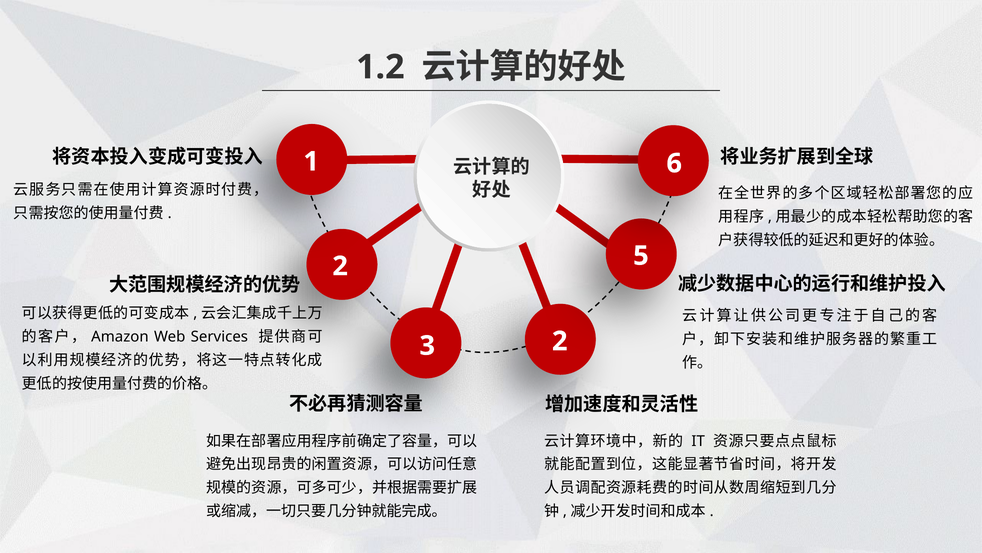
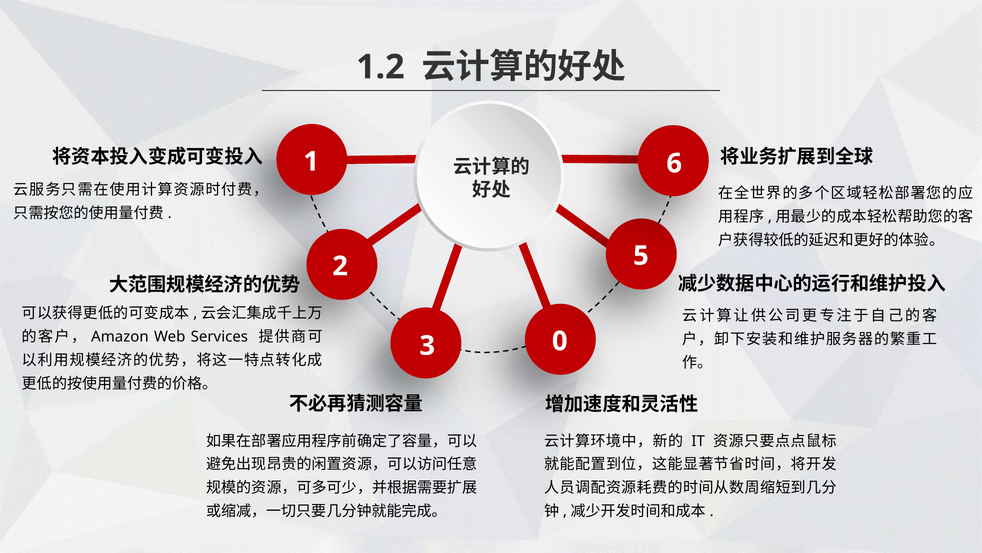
3 2: 2 -> 0
